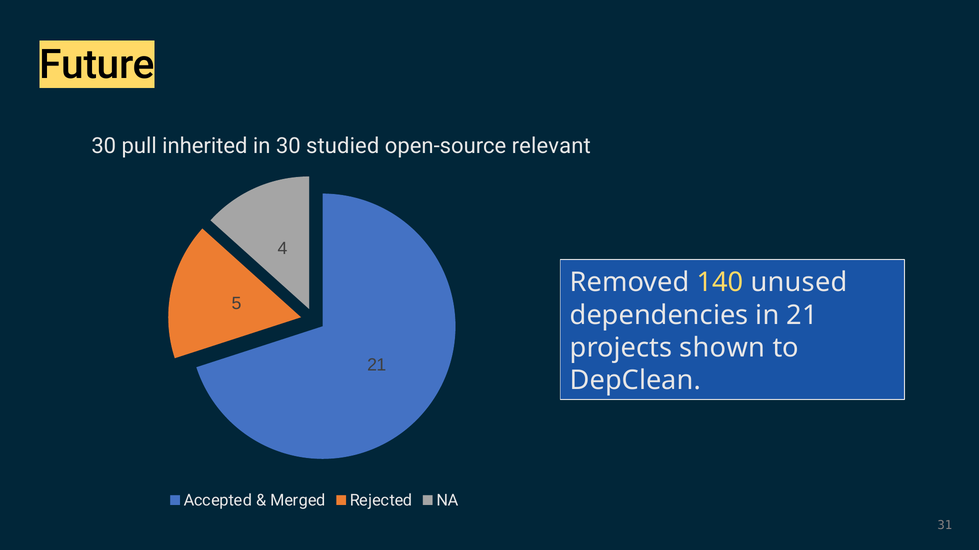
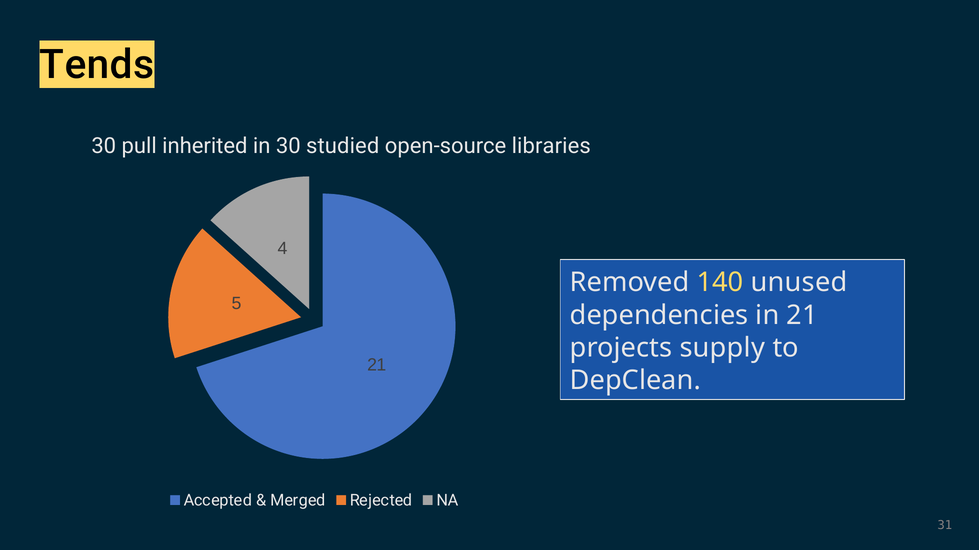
Future: Future -> Tends
relevant: relevant -> libraries
shown: shown -> supply
